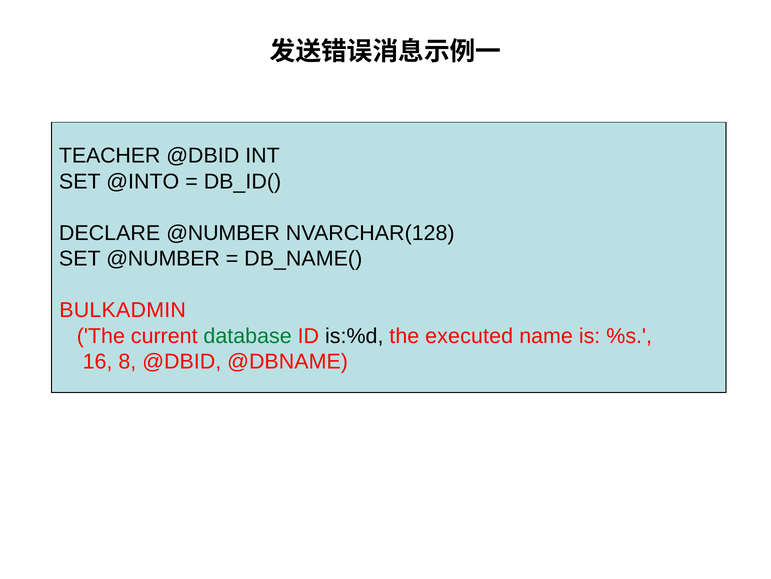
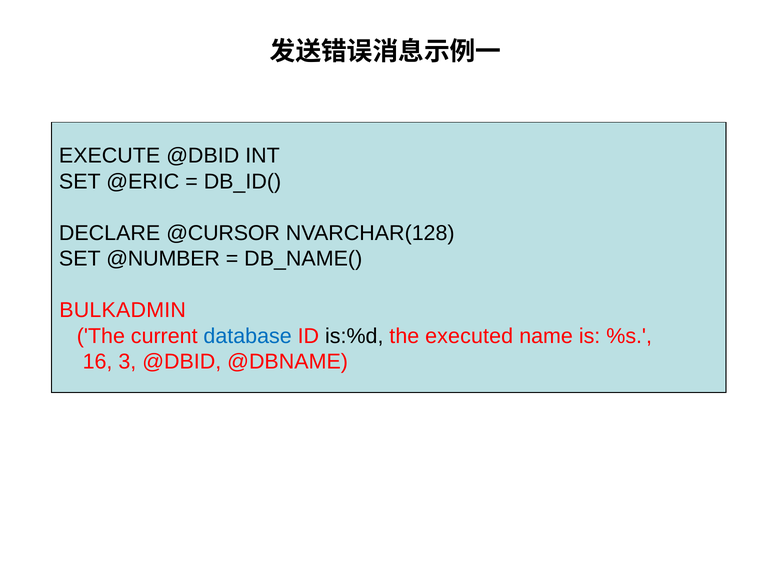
TEACHER: TEACHER -> EXECUTE
@INTO: @INTO -> @ERIC
DECLARE @NUMBER: @NUMBER -> @CURSOR
database colour: green -> blue
8: 8 -> 3
